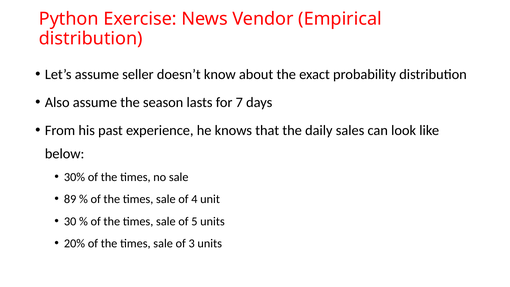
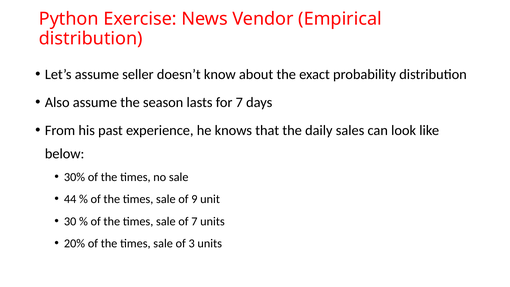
89: 89 -> 44
4: 4 -> 9
of 5: 5 -> 7
